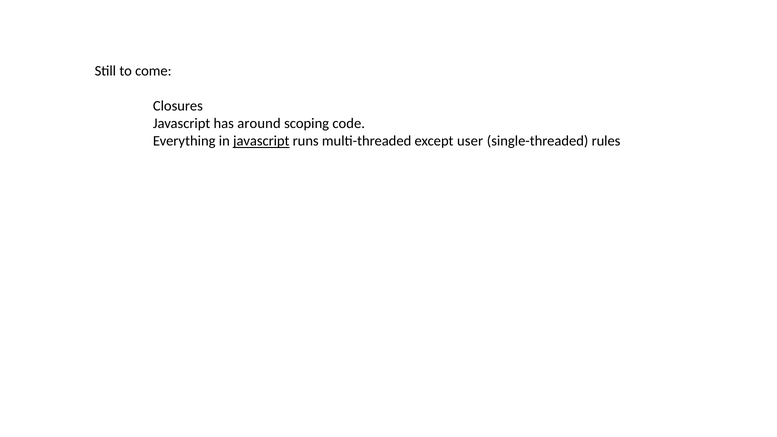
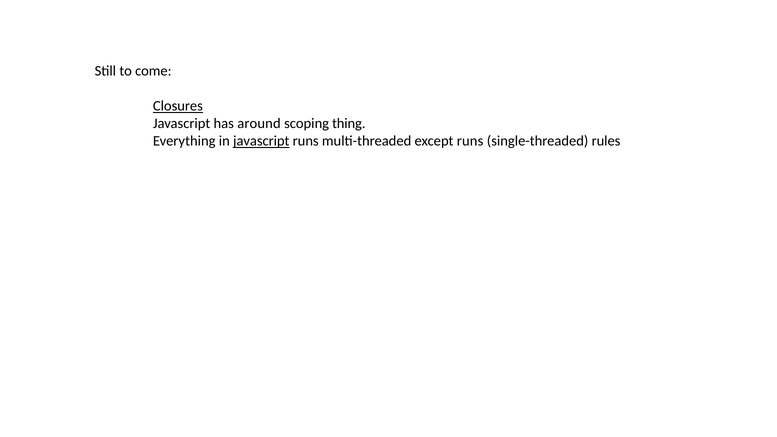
Closures underline: none -> present
code: code -> thing
except user: user -> runs
